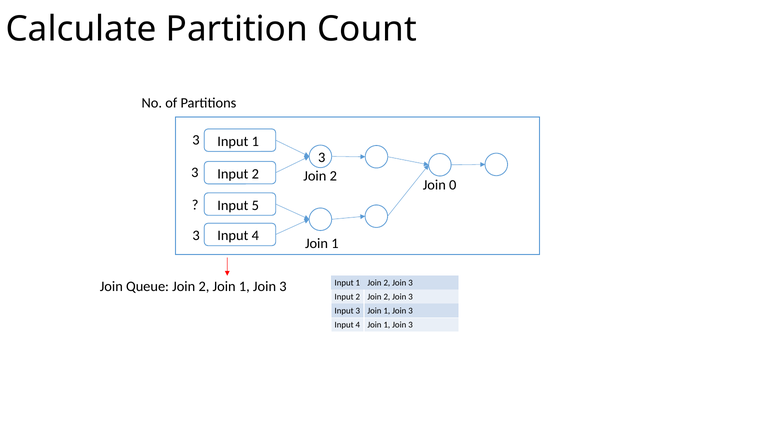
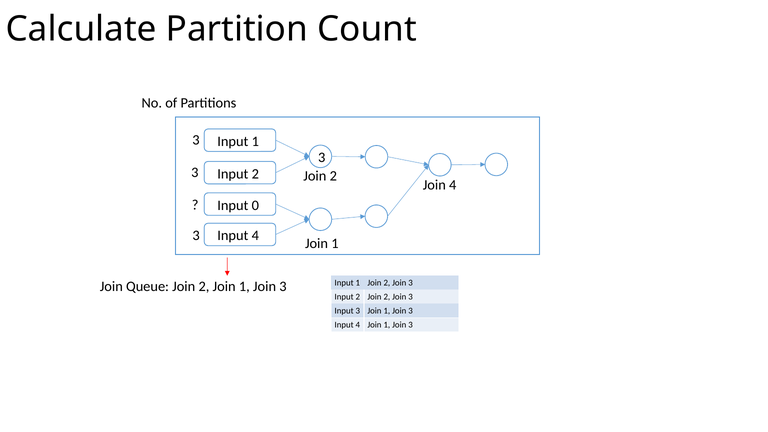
Join 0: 0 -> 4
5: 5 -> 0
